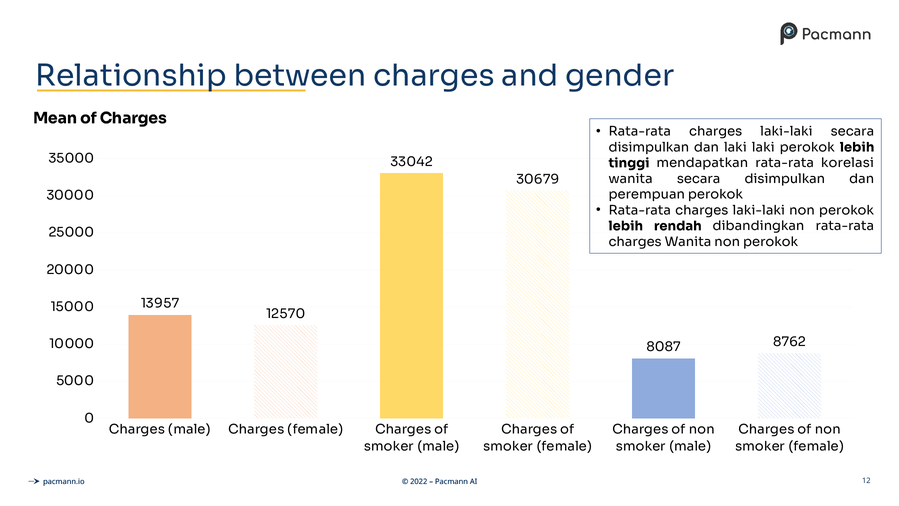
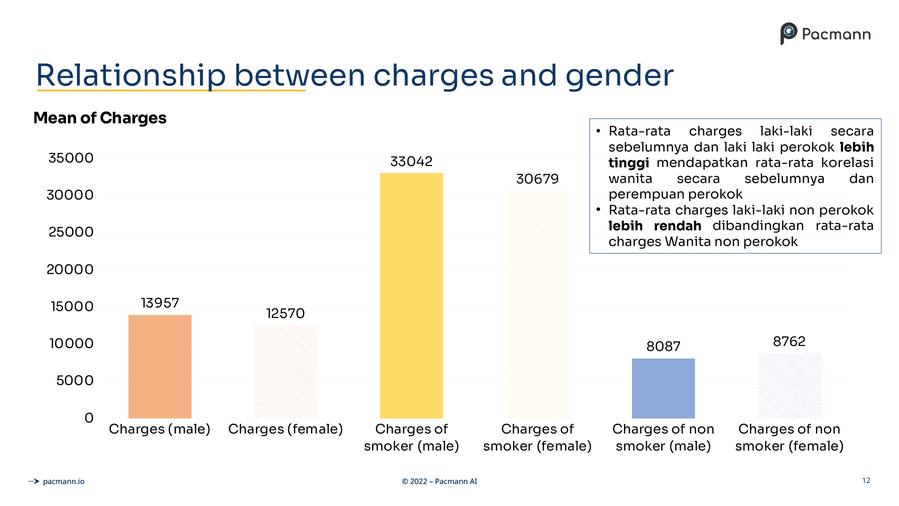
disimpulkan at (649, 147): disimpulkan -> sebelumnya
wanita secara disimpulkan: disimpulkan -> sebelumnya
